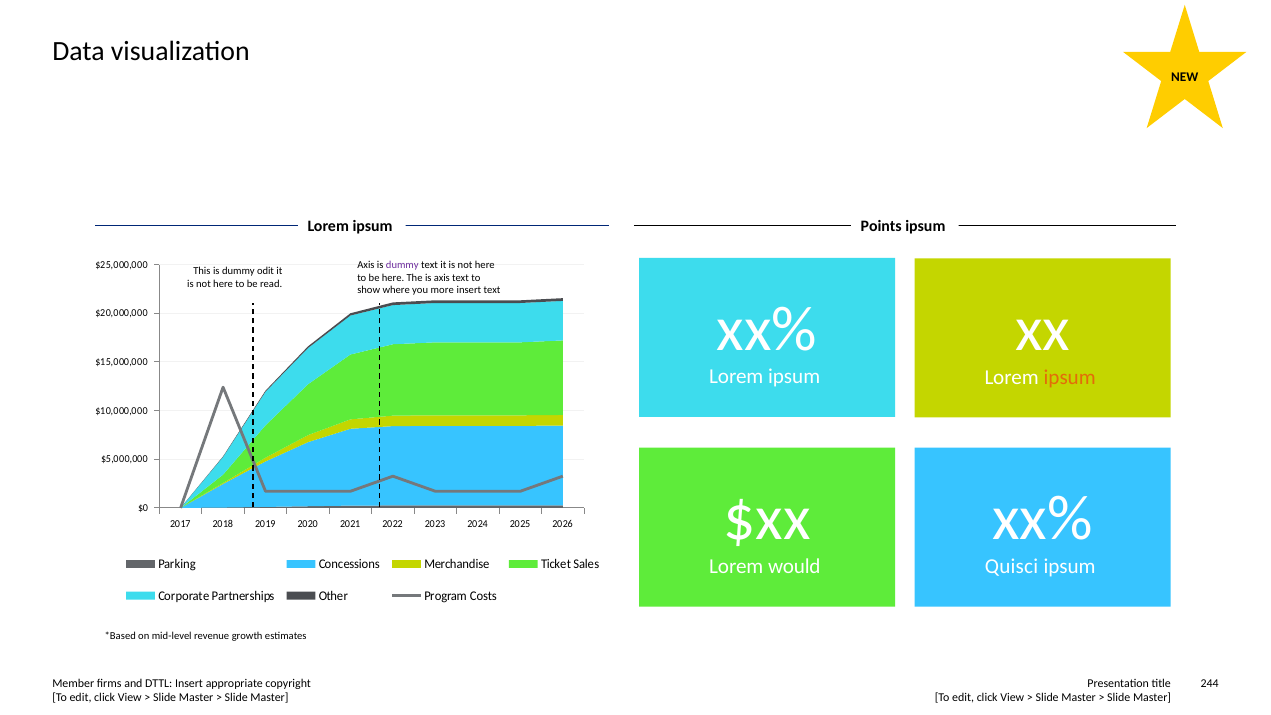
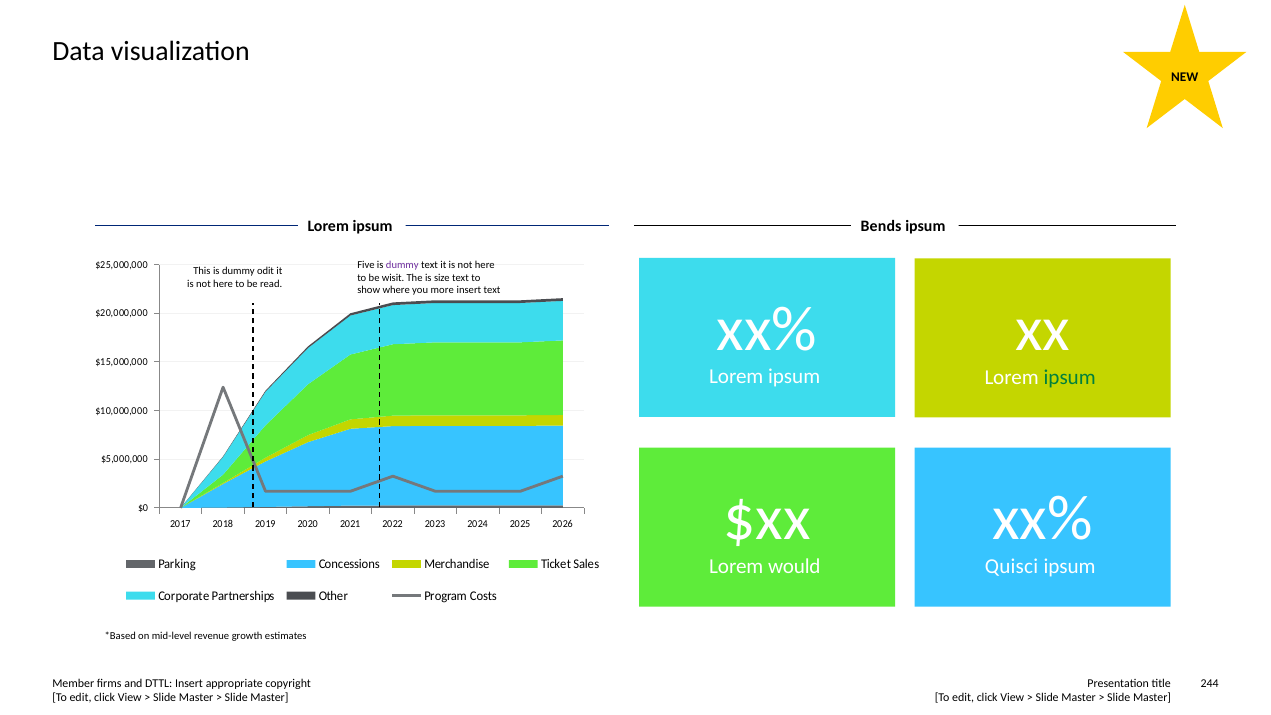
Points: Points -> Bends
Axis at (366, 265): Axis -> Five
be here: here -> wisit
is axis: axis -> size
ipsum at (1070, 377) colour: orange -> green
